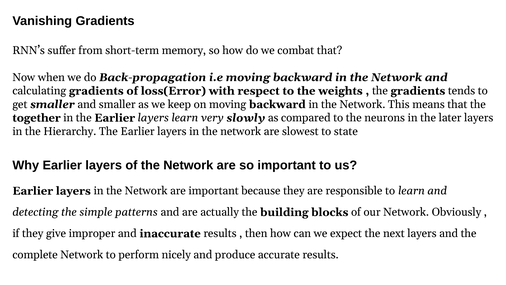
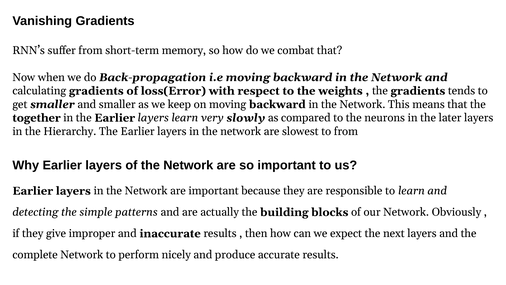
to state: state -> from
